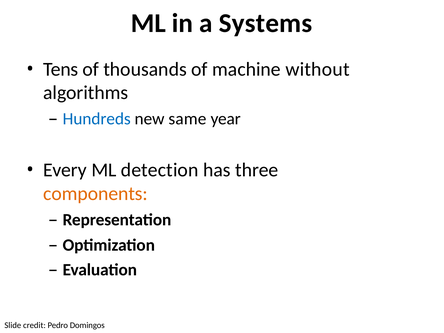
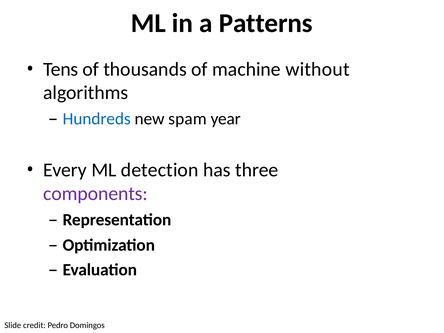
Systems: Systems -> Patterns
same: same -> spam
components colour: orange -> purple
